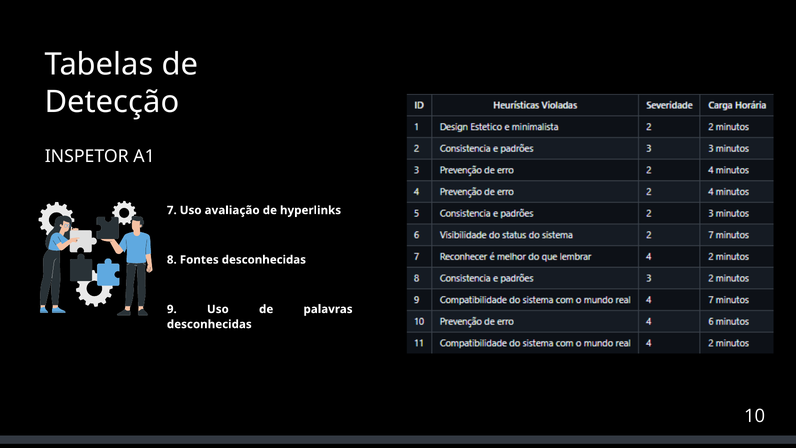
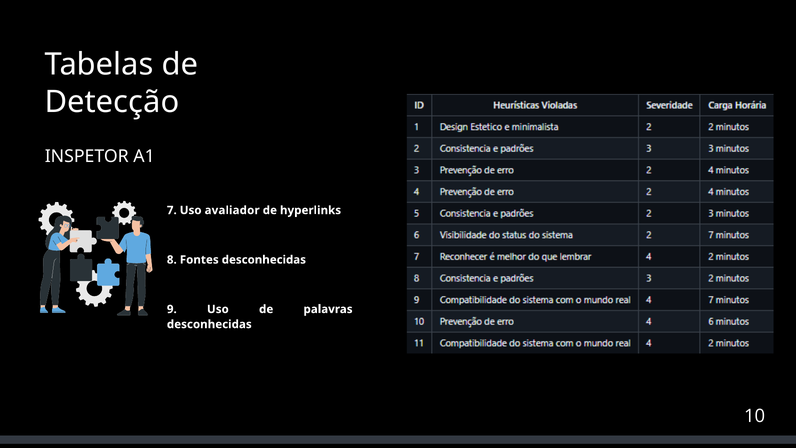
avaliação: avaliação -> avaliador
